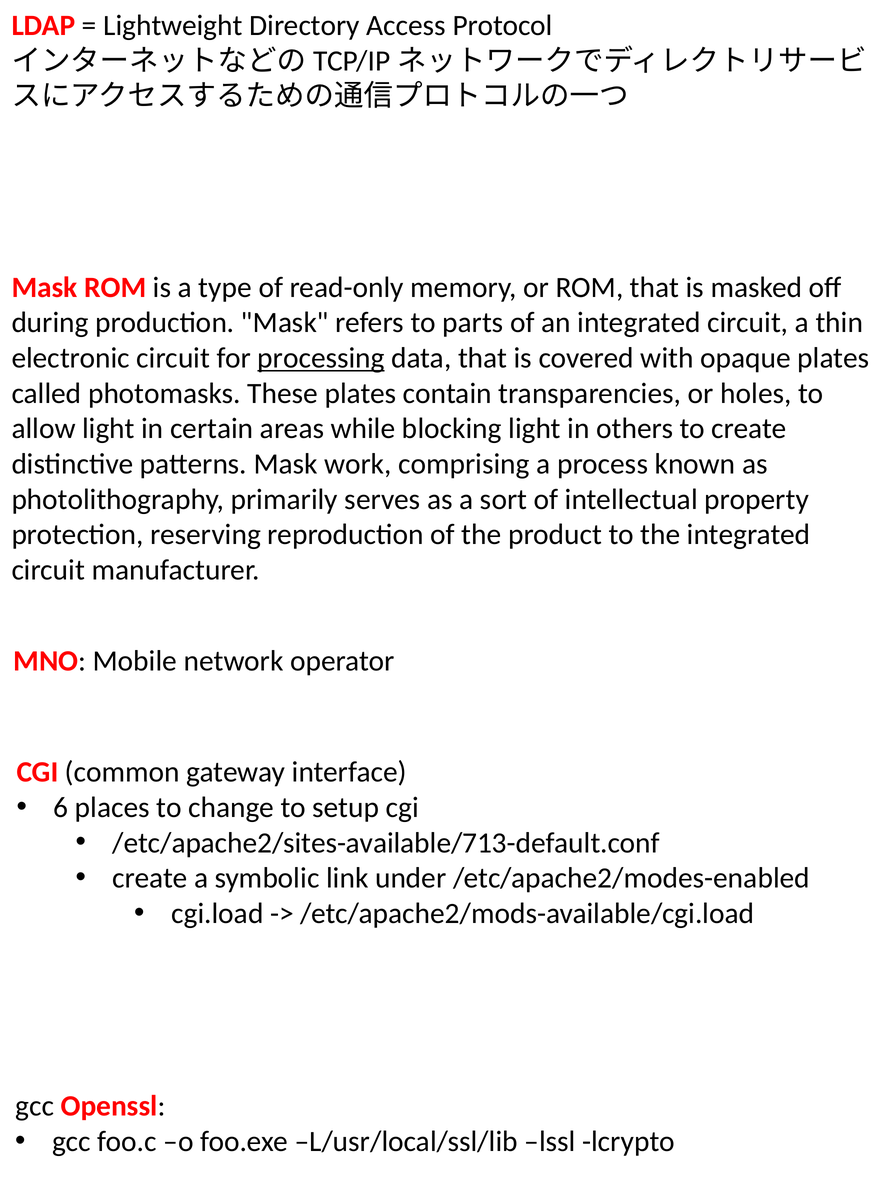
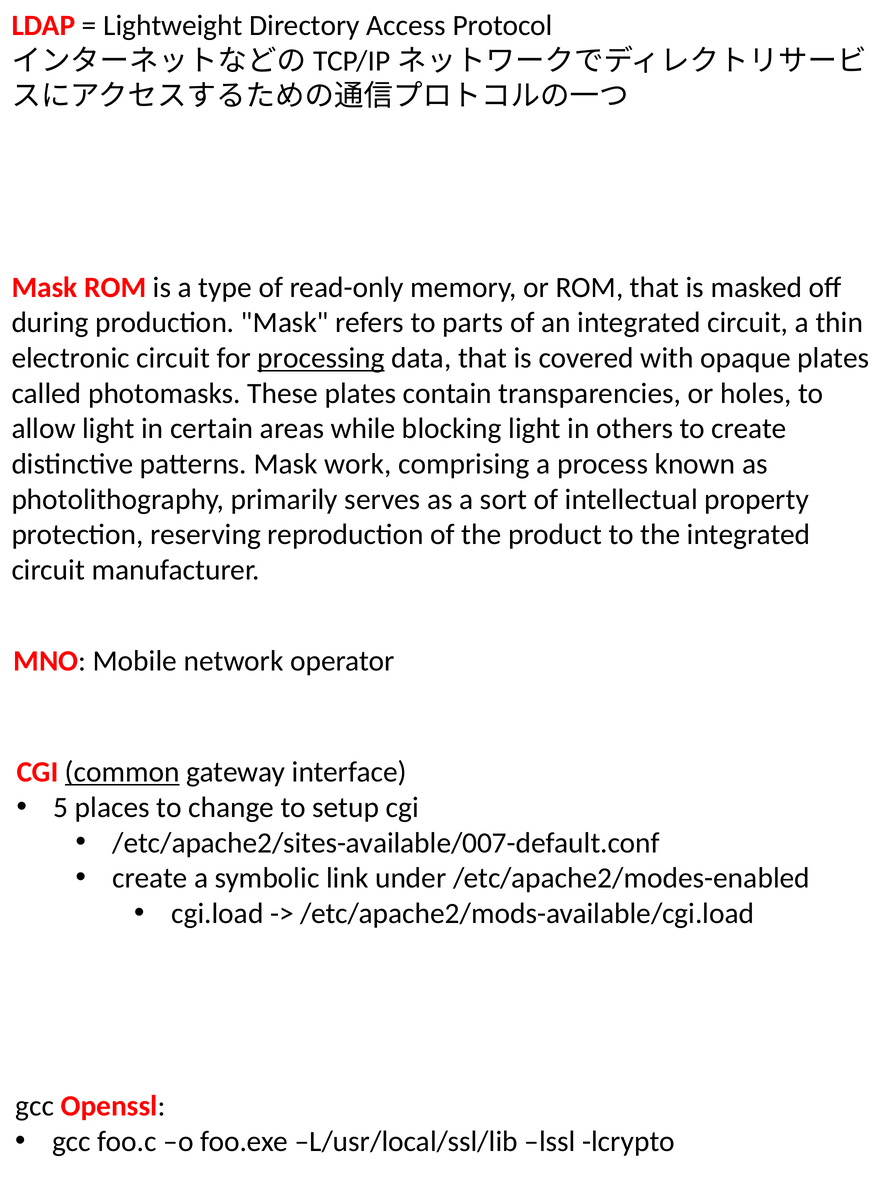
common underline: none -> present
6: 6 -> 5
/etc/apache2/sites-available/713-default.conf: /etc/apache2/sites-available/713-default.conf -> /etc/apache2/sites-available/007-default.conf
